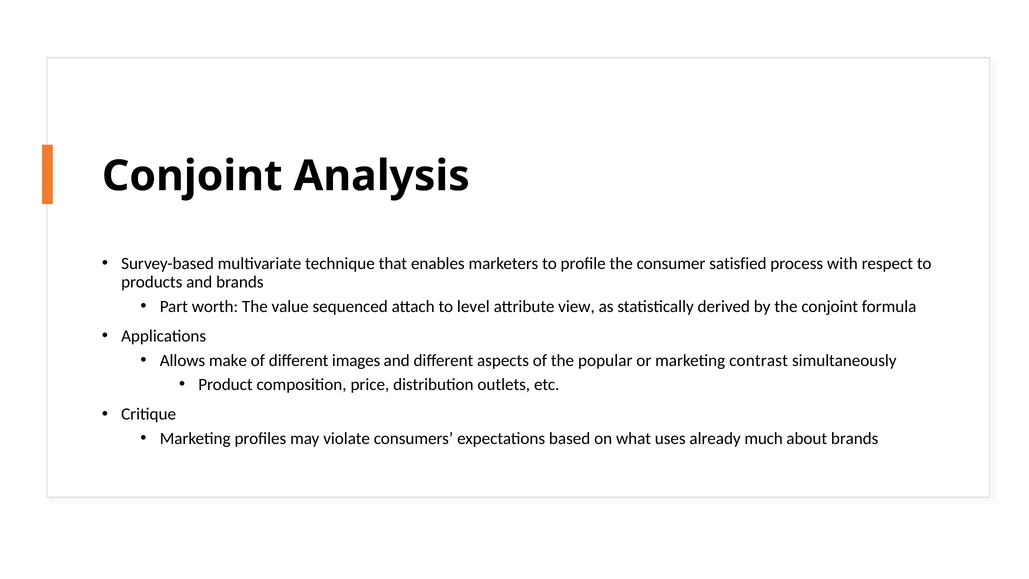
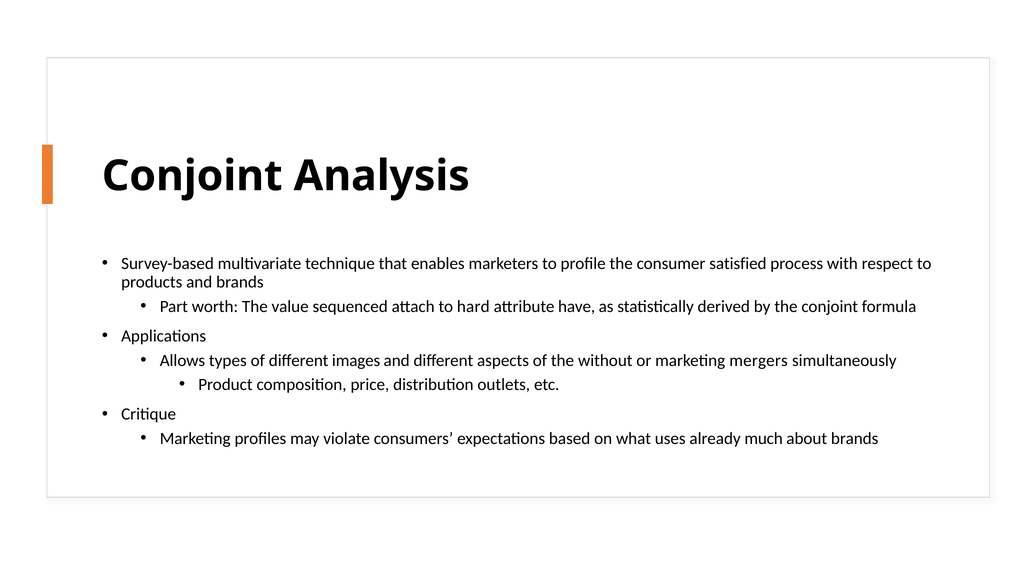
level: level -> hard
view: view -> have
make: make -> types
popular: popular -> without
contrast: contrast -> mergers
